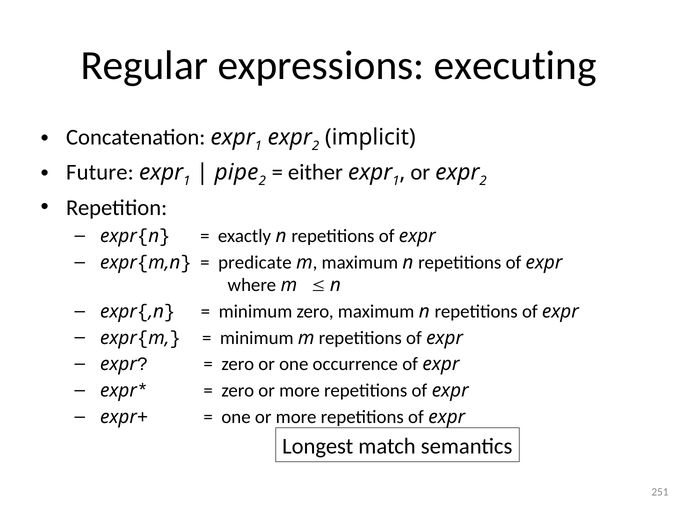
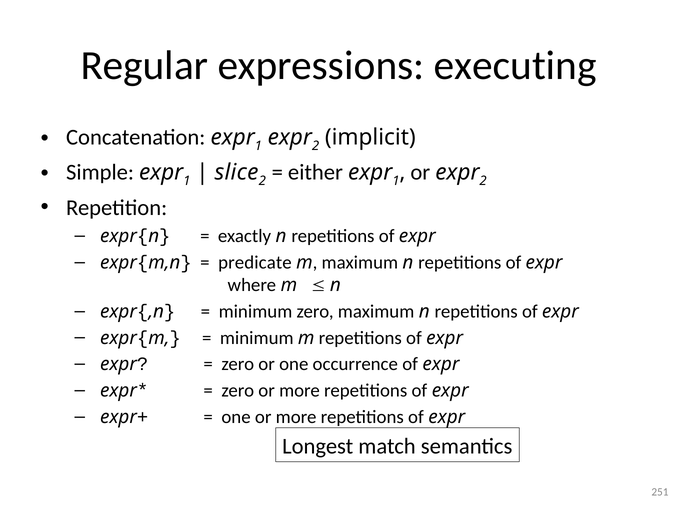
Future: Future -> Simple
pipe: pipe -> slice
